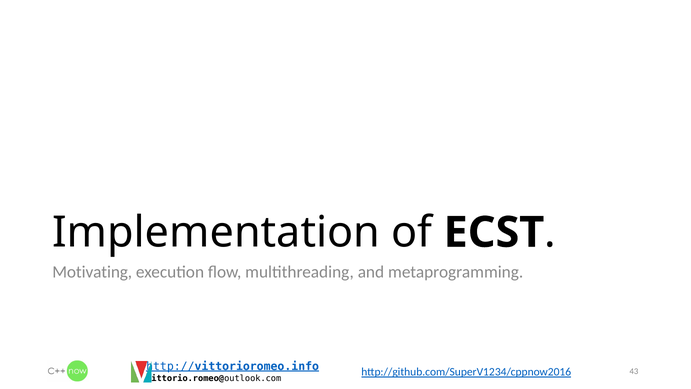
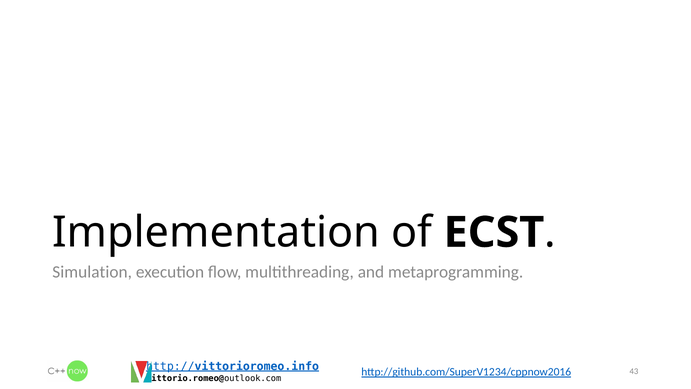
Motivating: Motivating -> Simulation
